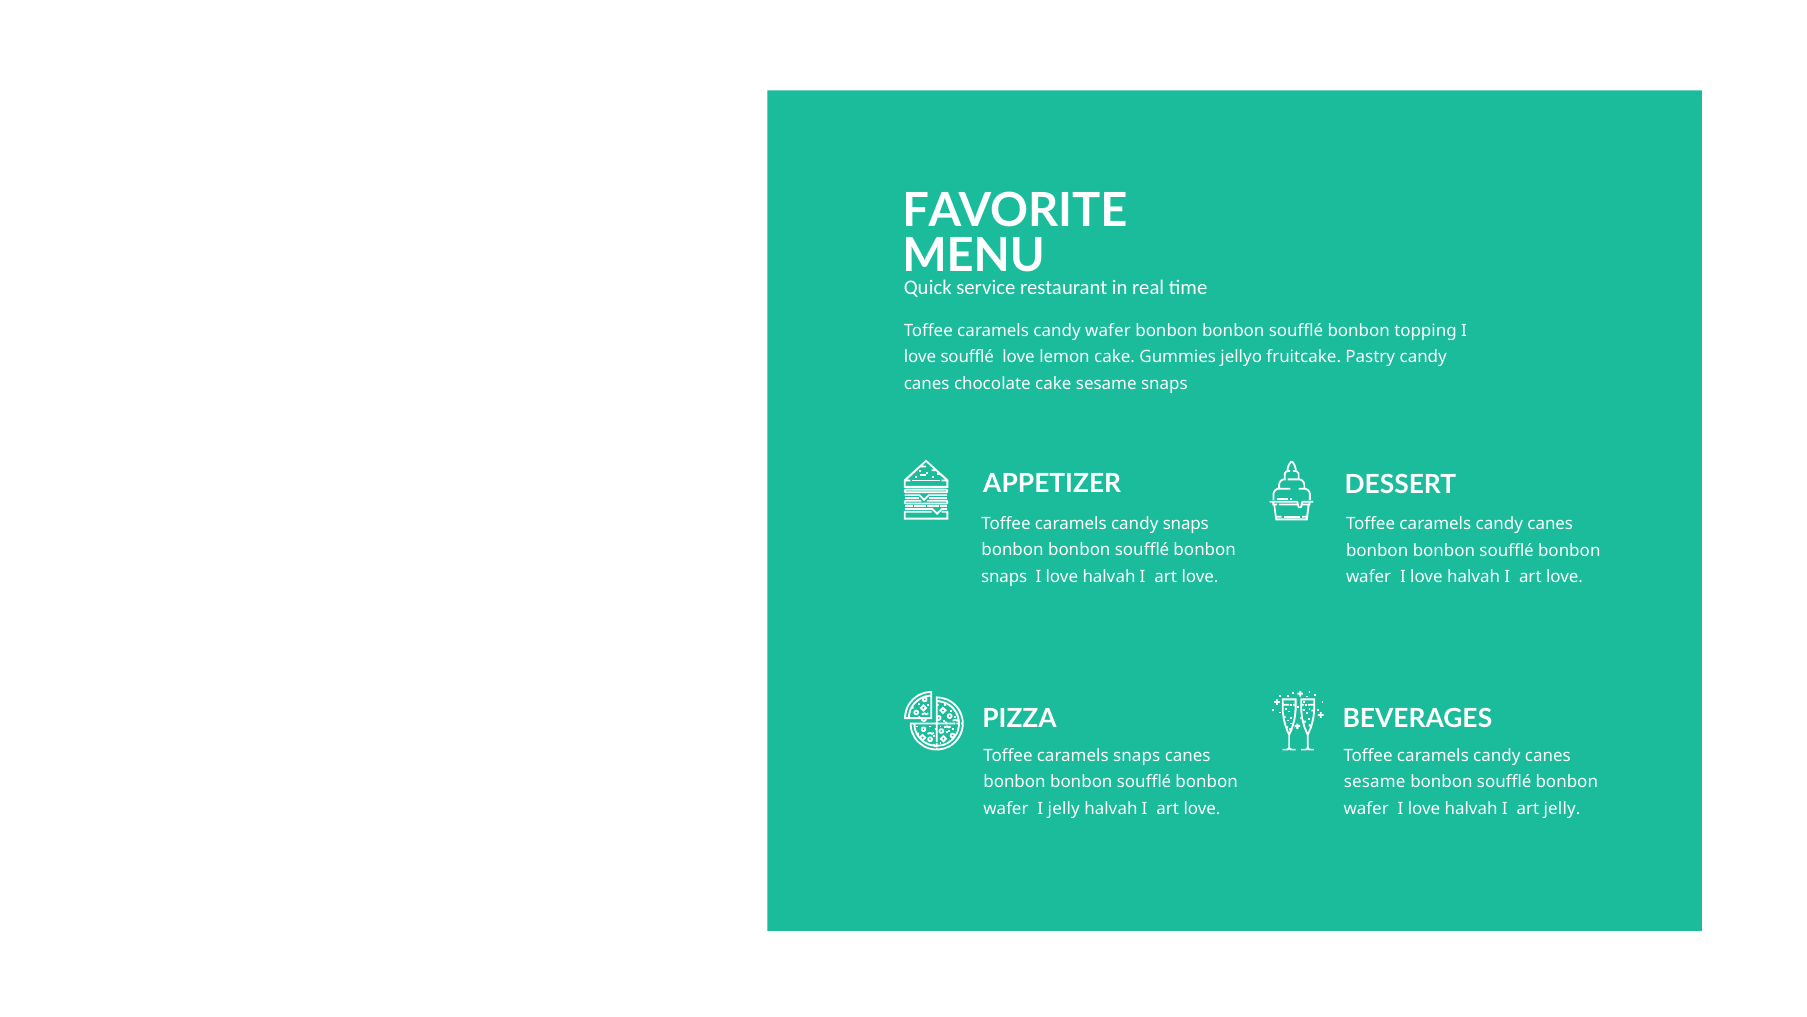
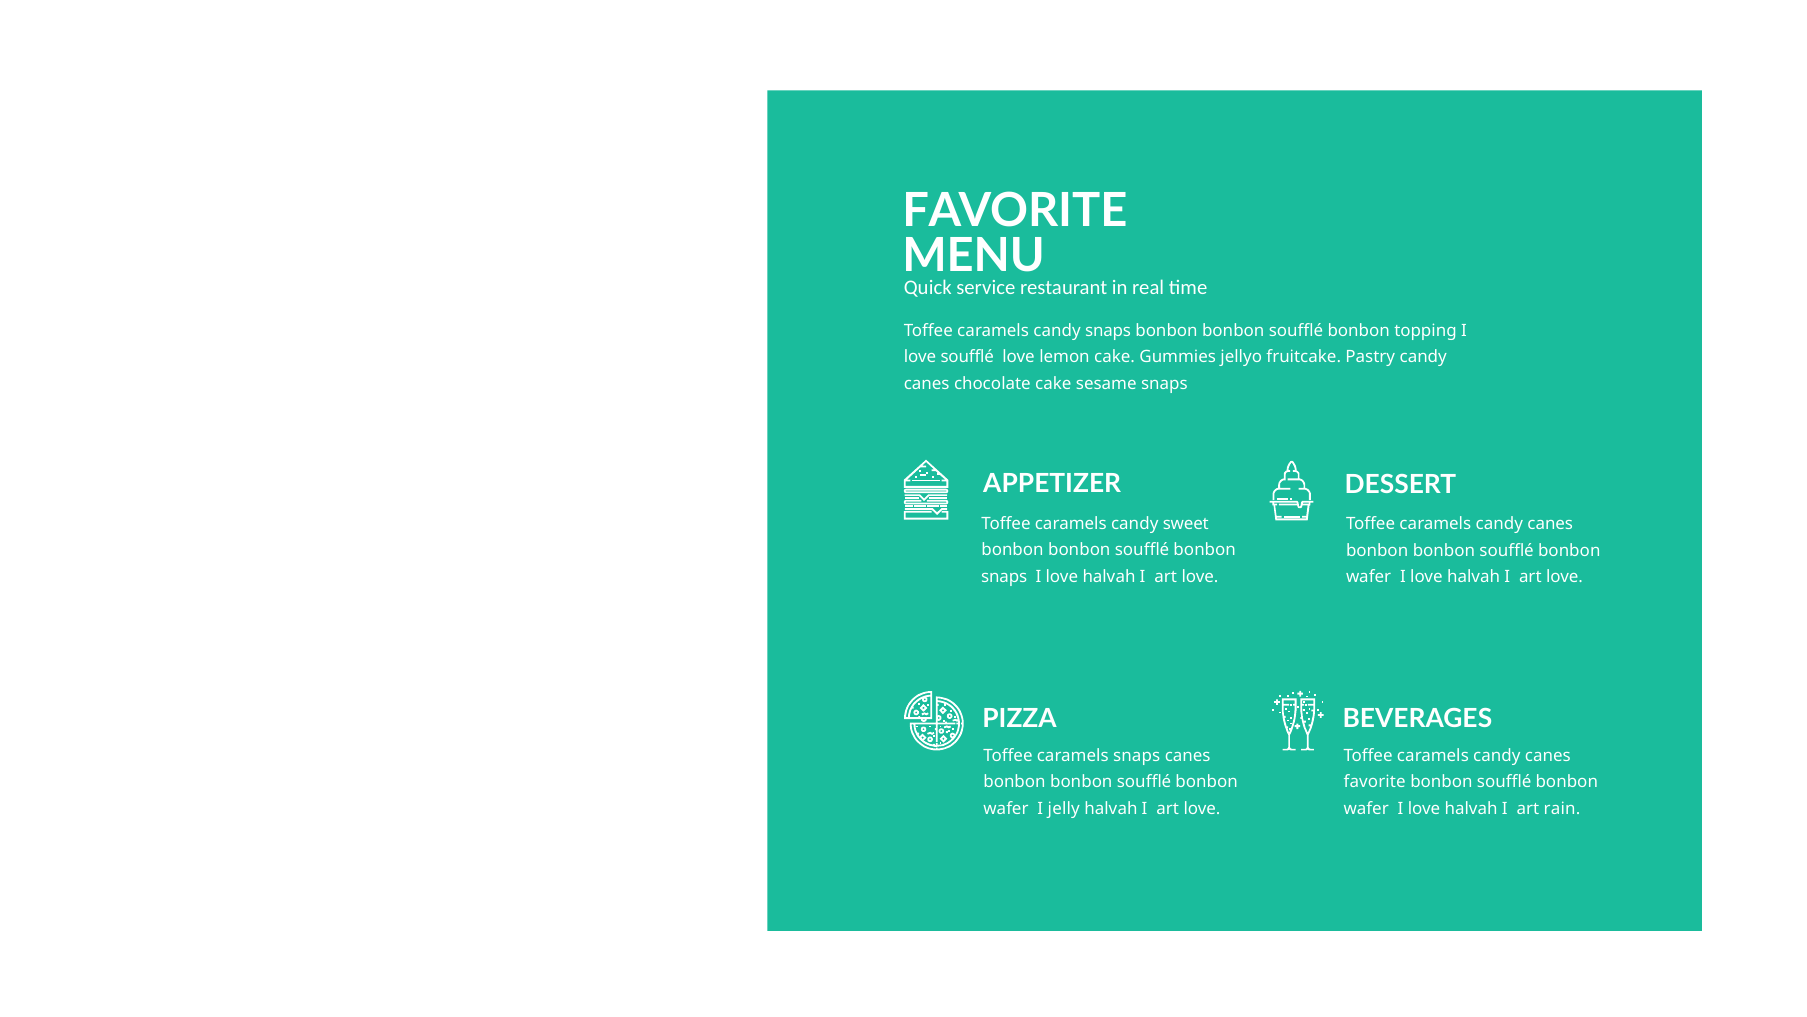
candy wafer: wafer -> snaps
candy snaps: snaps -> sweet
sesame at (1375, 782): sesame -> favorite
art jelly: jelly -> rain
